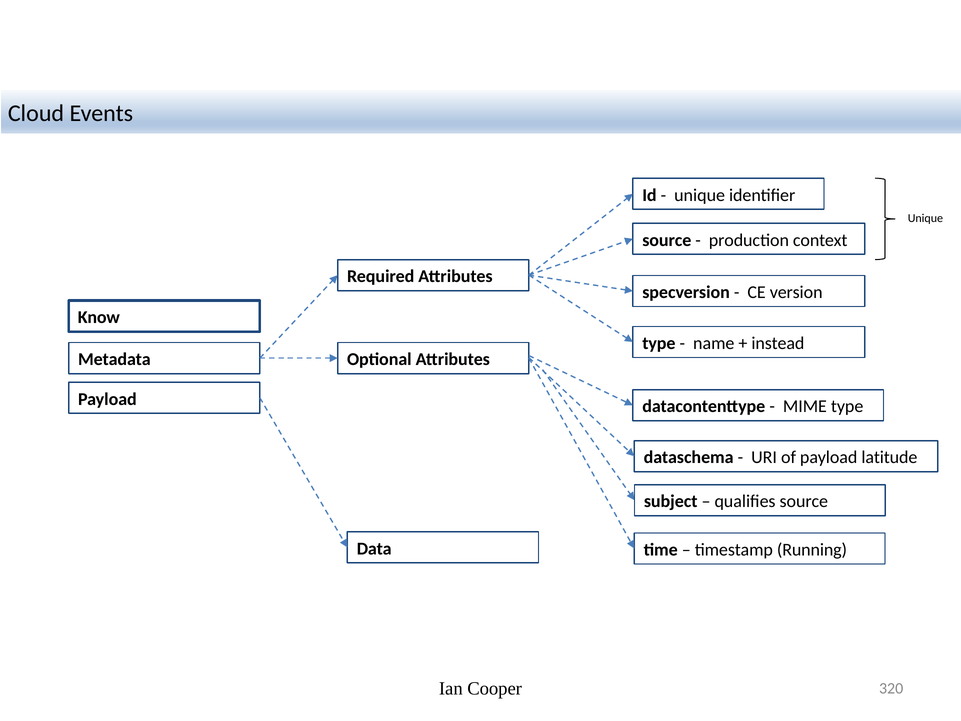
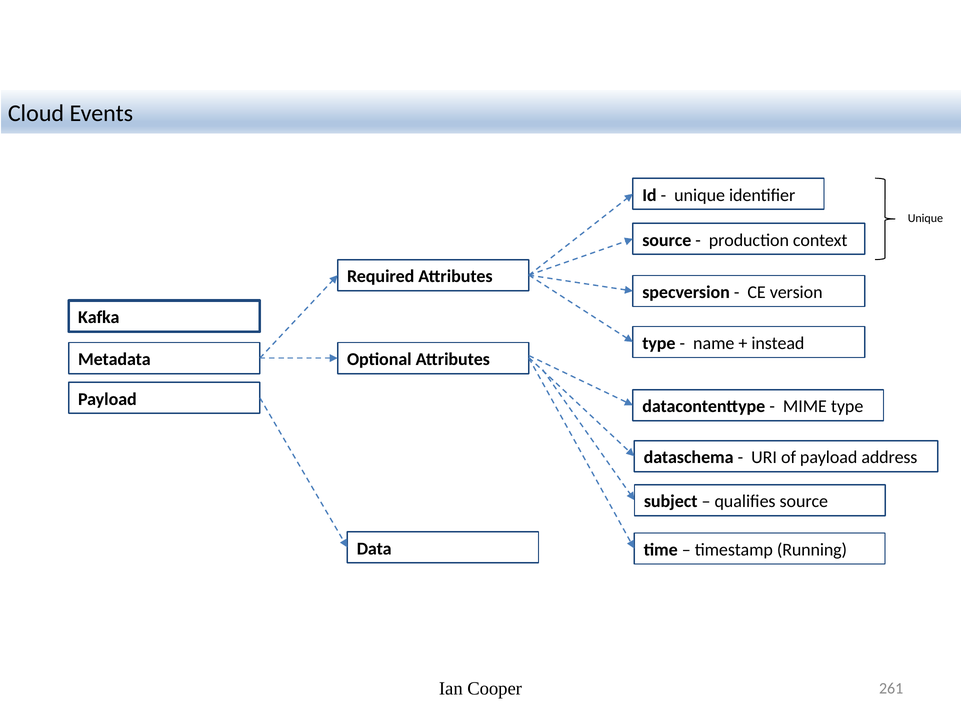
Know: Know -> Kafka
latitude: latitude -> address
320: 320 -> 261
